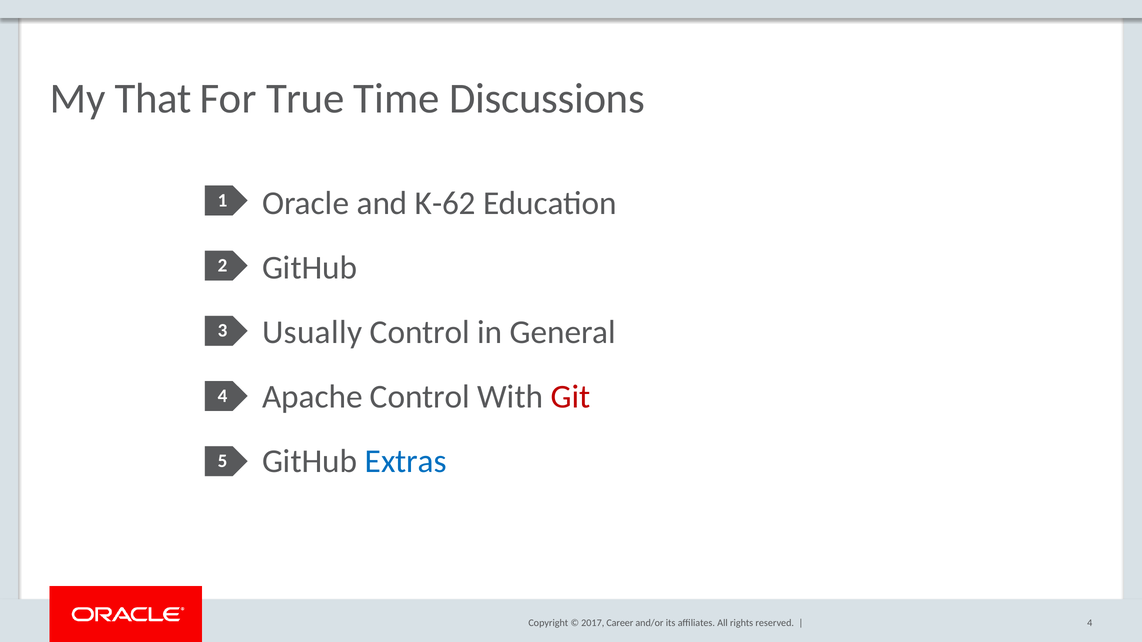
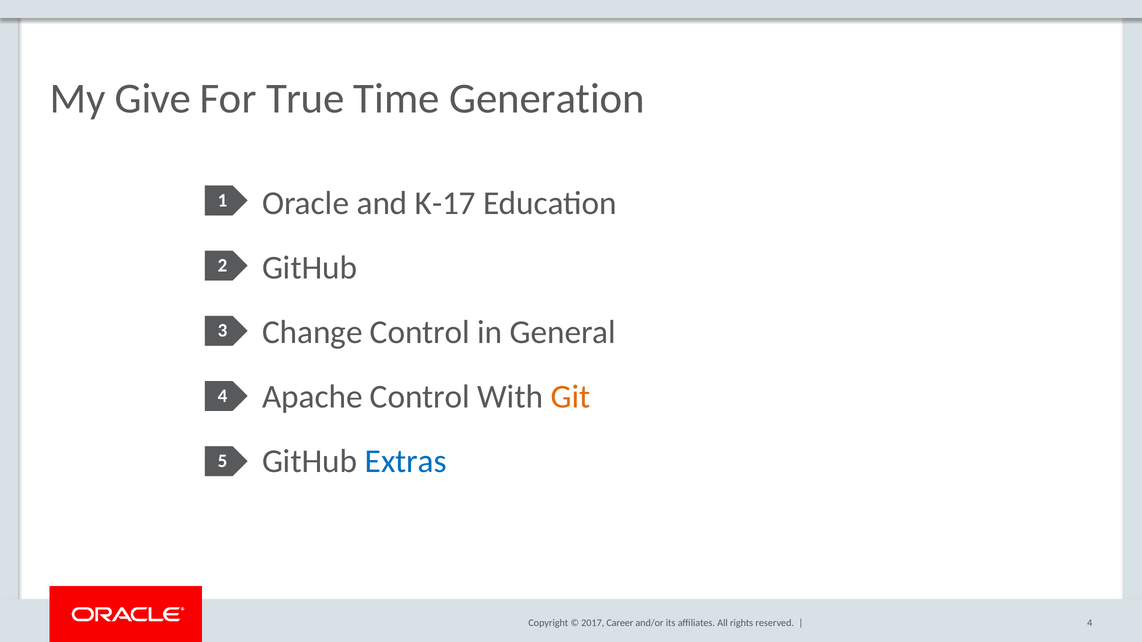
That: That -> Give
Discussions: Discussions -> Generation
K-62: K-62 -> K-17
Usually: Usually -> Change
Git colour: red -> orange
